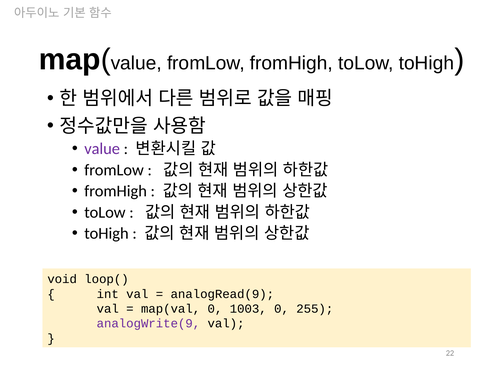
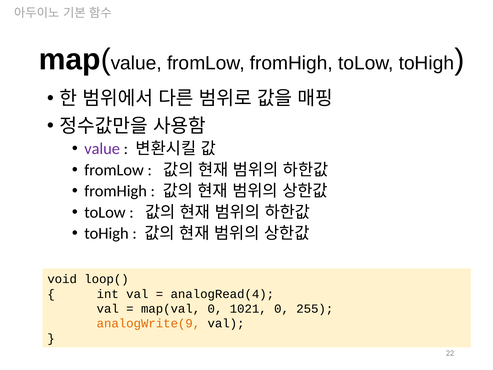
analogRead(9: analogRead(9 -> analogRead(4
1003: 1003 -> 1021
analogWrite(9 colour: purple -> orange
